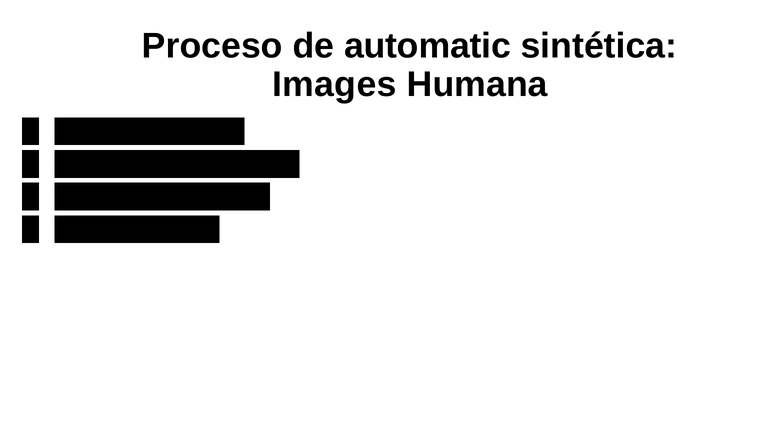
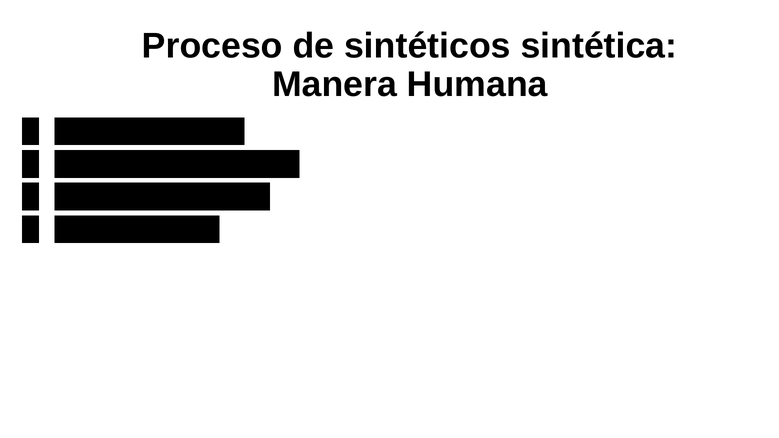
automatic: automatic -> sintéticos
Images: Images -> Manera
